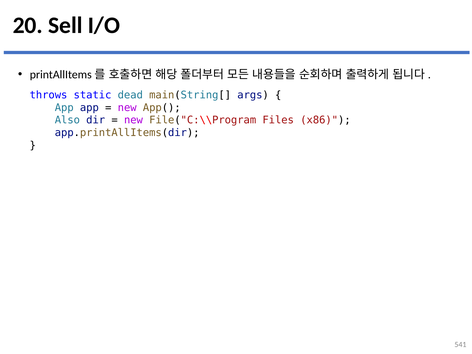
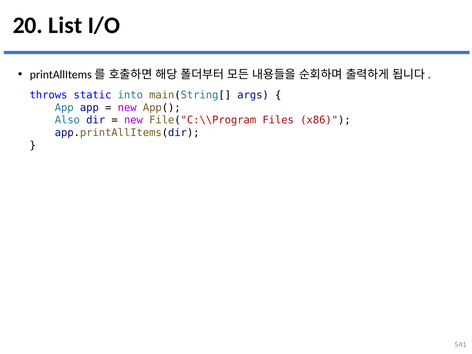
Sell: Sell -> List
dead: dead -> into
